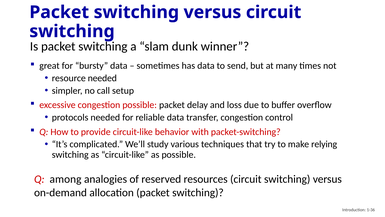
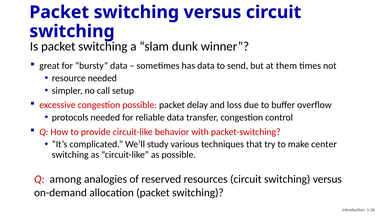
many: many -> them
relying: relying -> center
